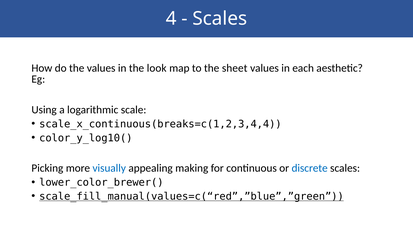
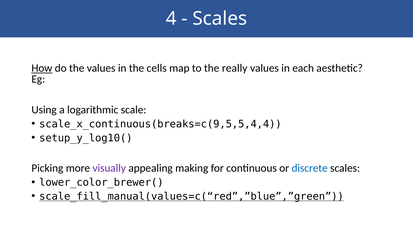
How underline: none -> present
look: look -> cells
sheet: sheet -> really
scale_x_continuous(breaks=c(1,2,3,4,4: scale_x_continuous(breaks=c(1,2,3,4,4 -> scale_x_continuous(breaks=c(9,5,5,4,4
color_y_log10(: color_y_log10( -> setup_y_log10(
visually colour: blue -> purple
